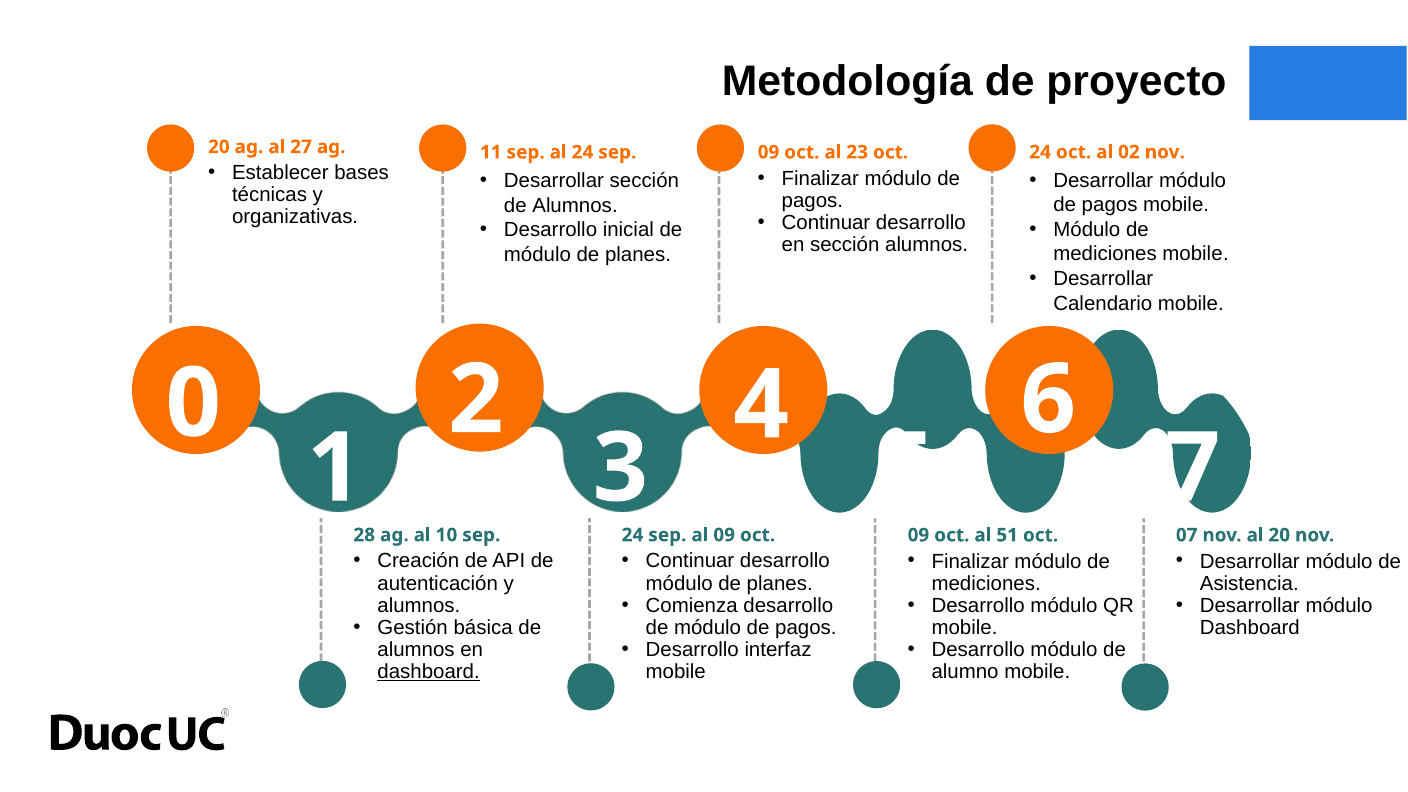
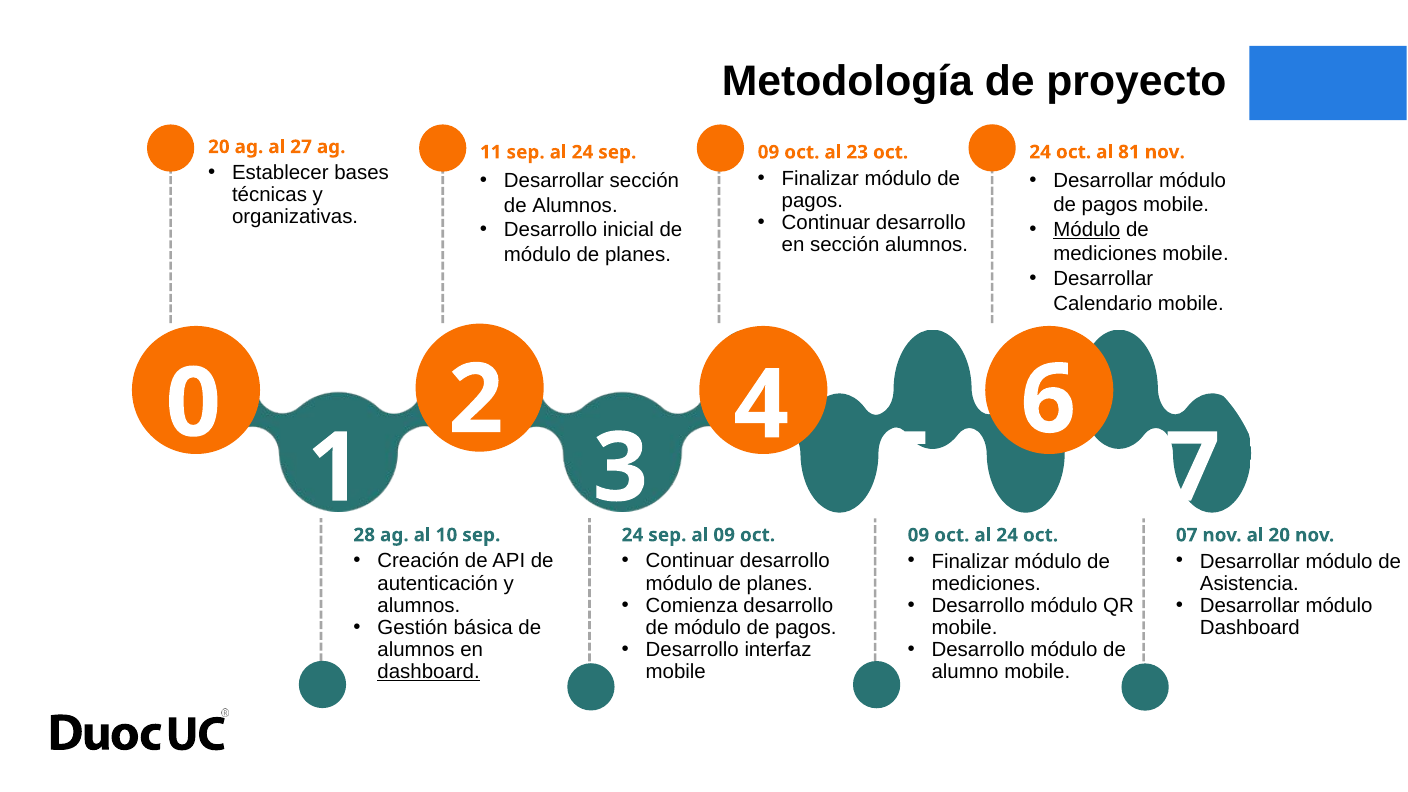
02: 02 -> 81
Módulo at (1087, 230) underline: none -> present
oct al 51: 51 -> 24
